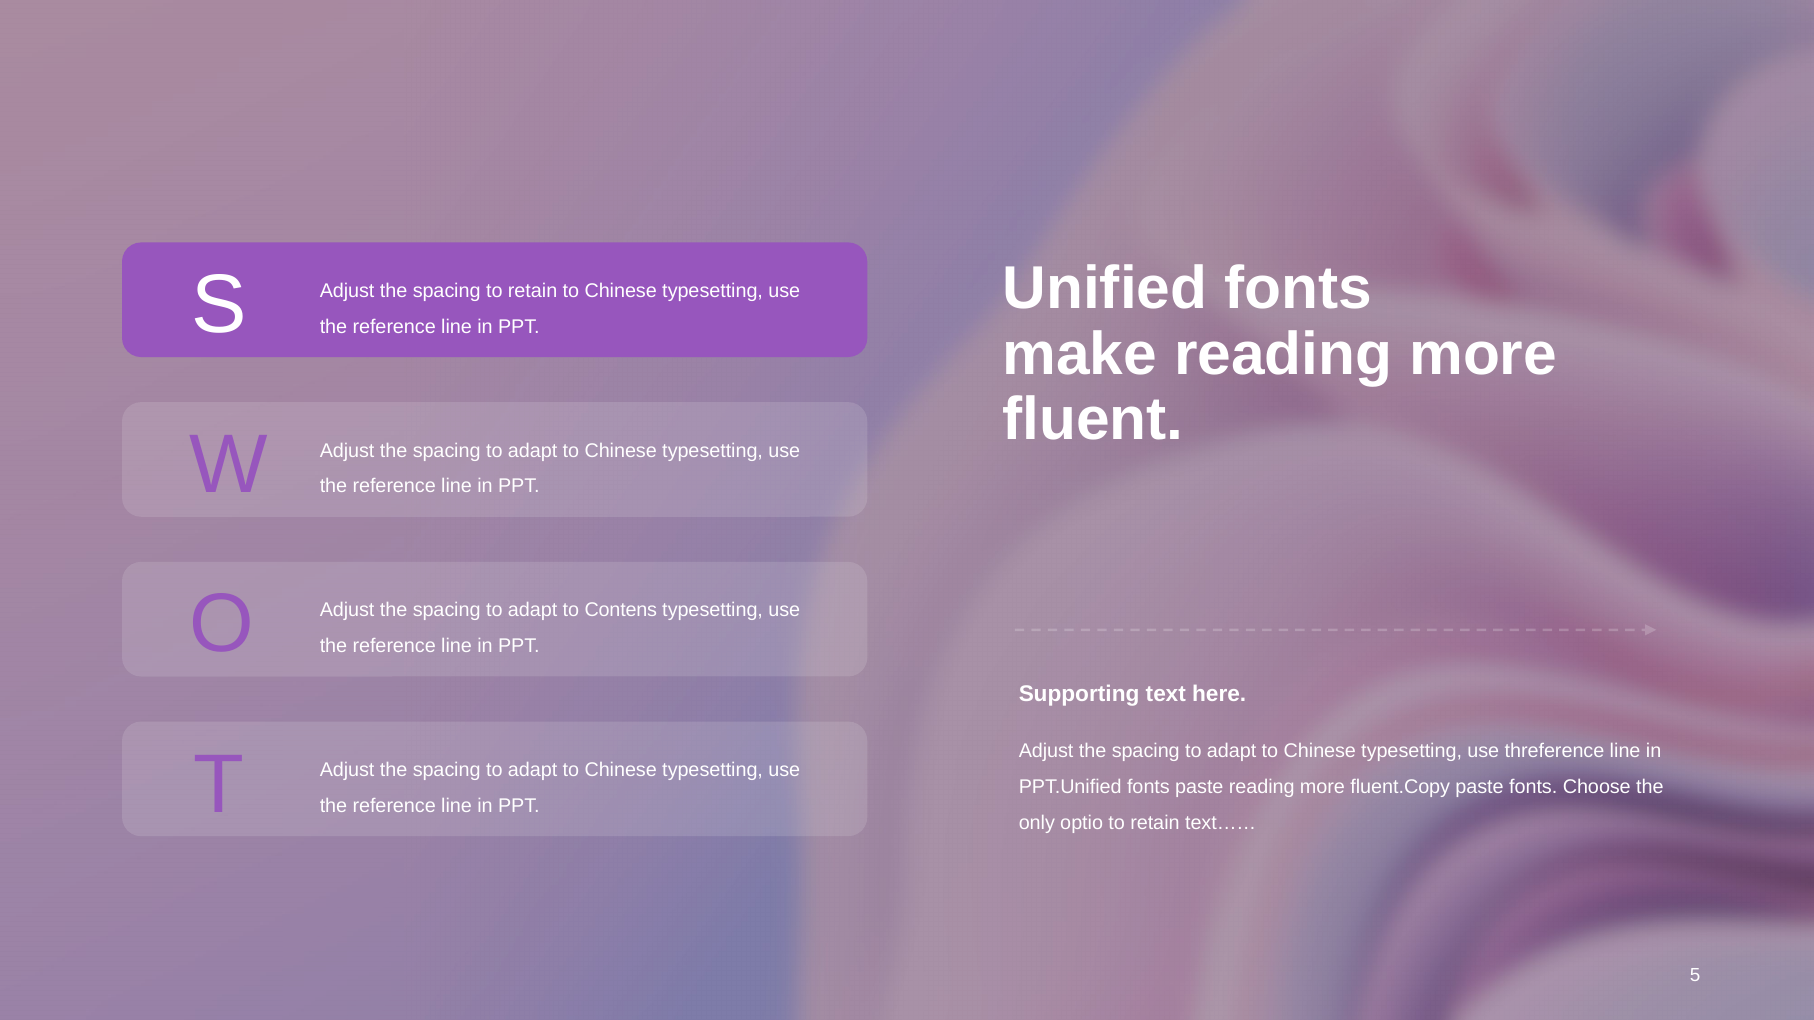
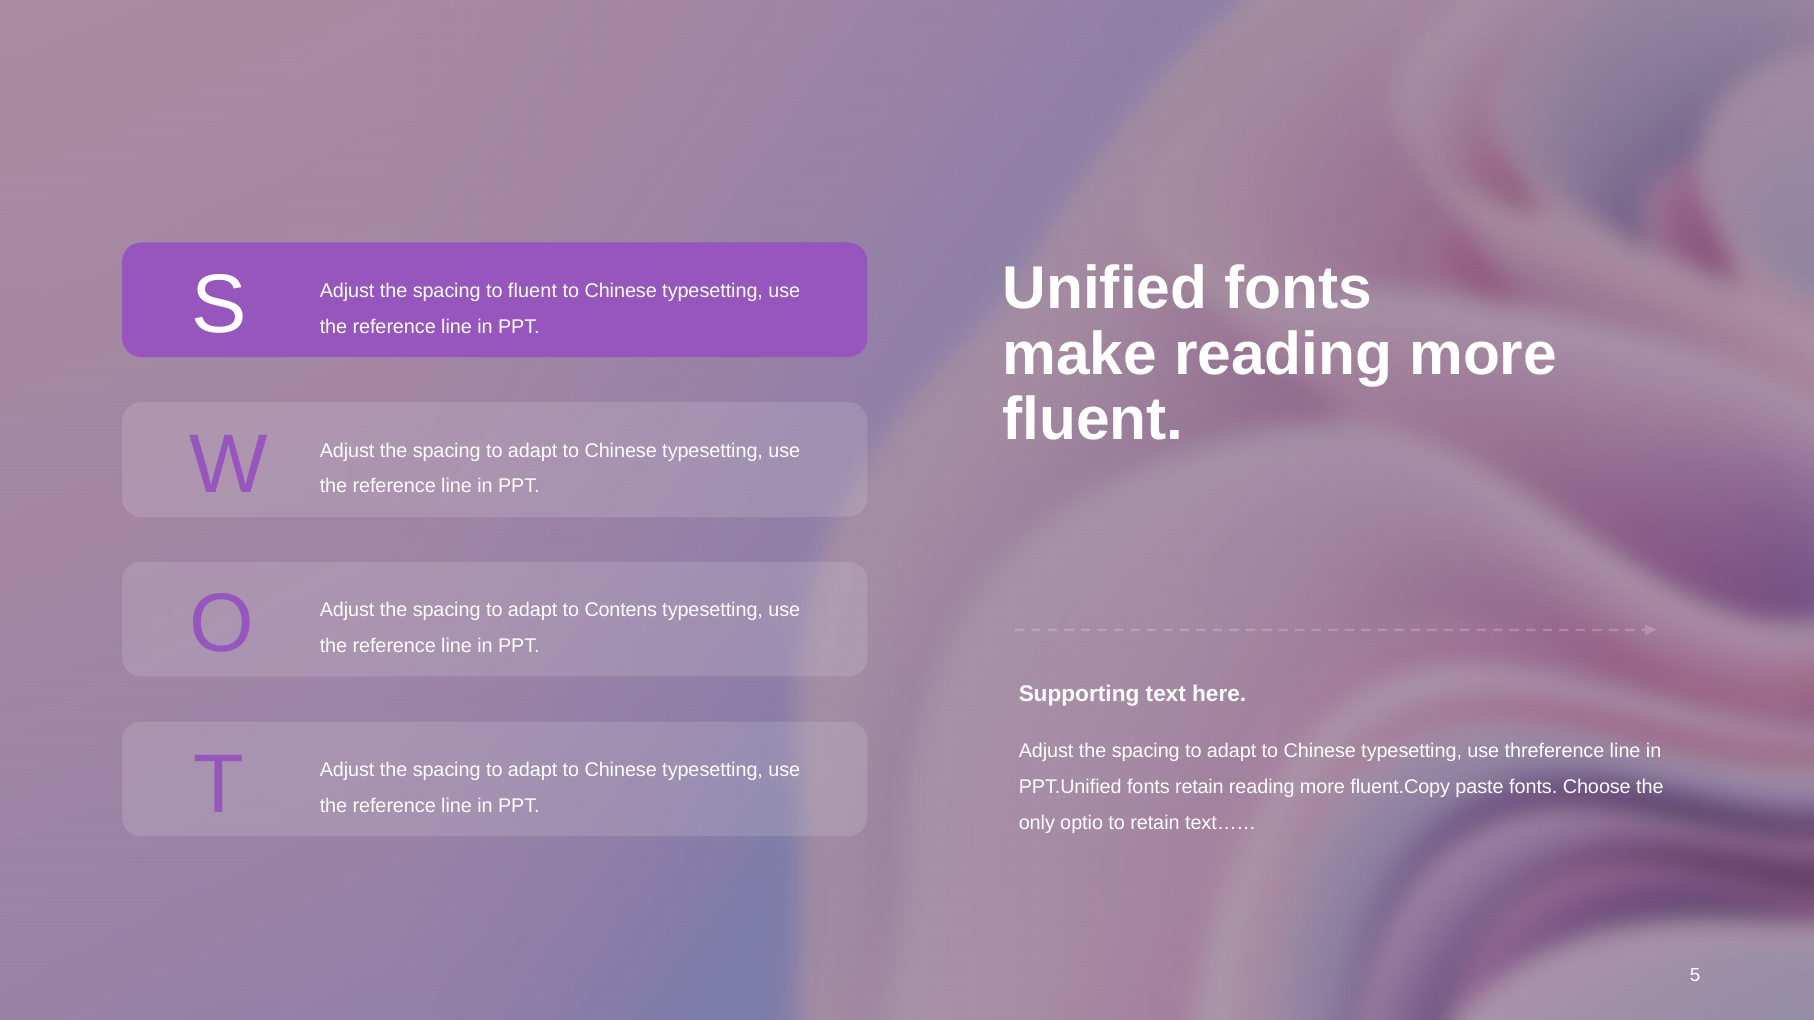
spacing to retain: retain -> fluent
fonts paste: paste -> retain
